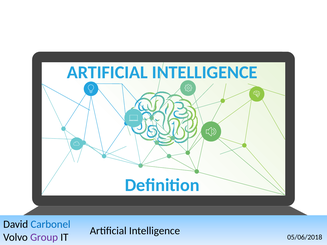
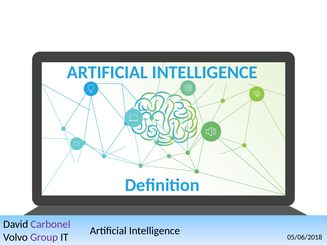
Carbonel colour: blue -> purple
